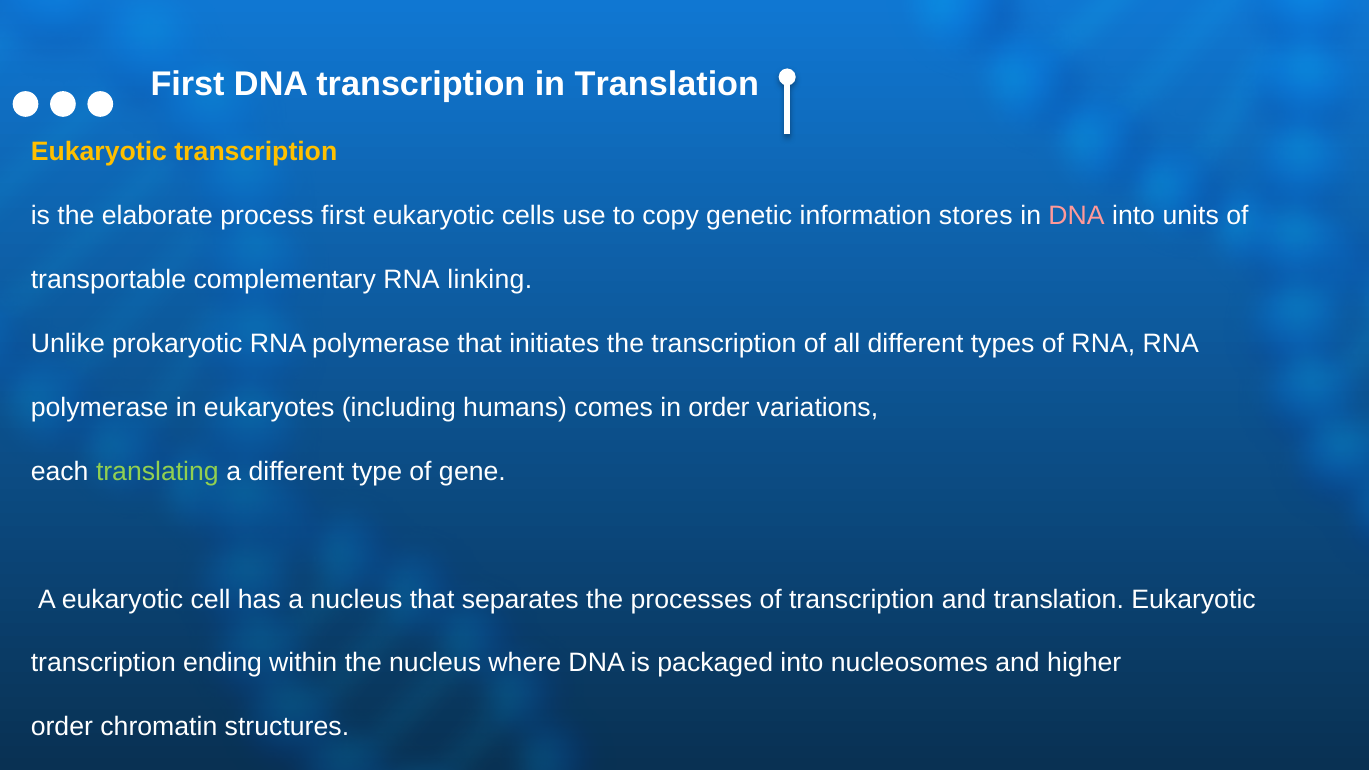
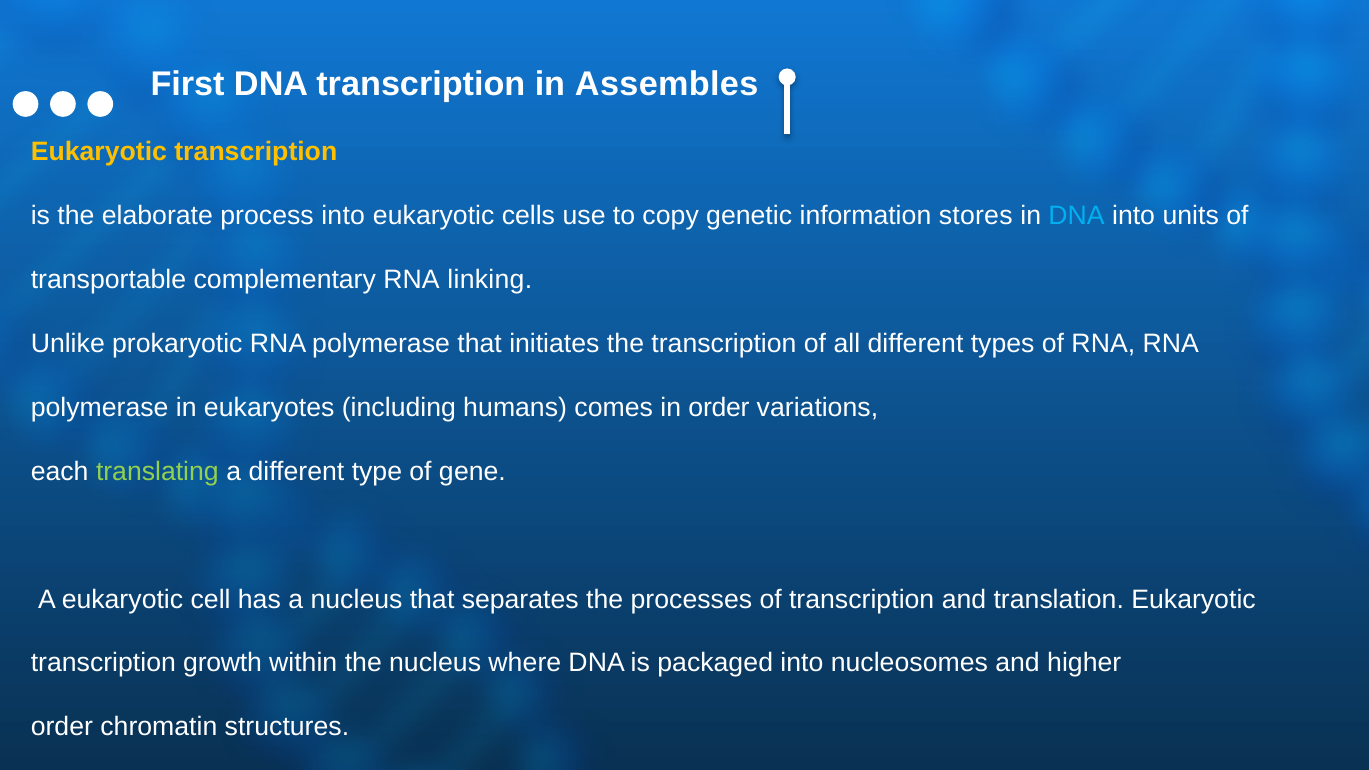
in Translation: Translation -> Assembles
process first: first -> into
DNA at (1076, 216) colour: pink -> light blue
ending: ending -> growth
